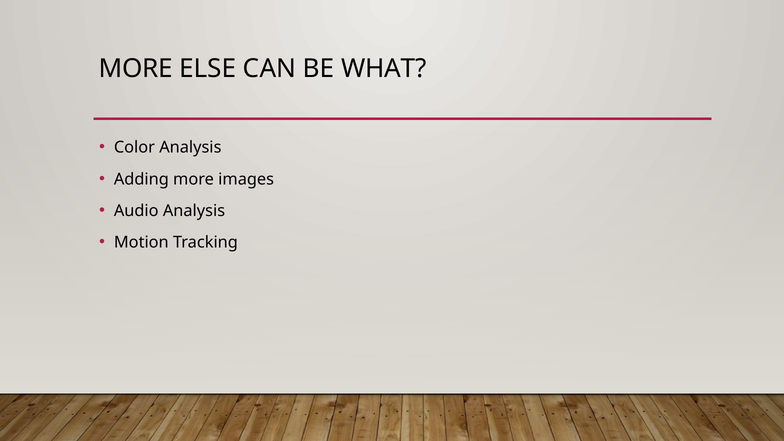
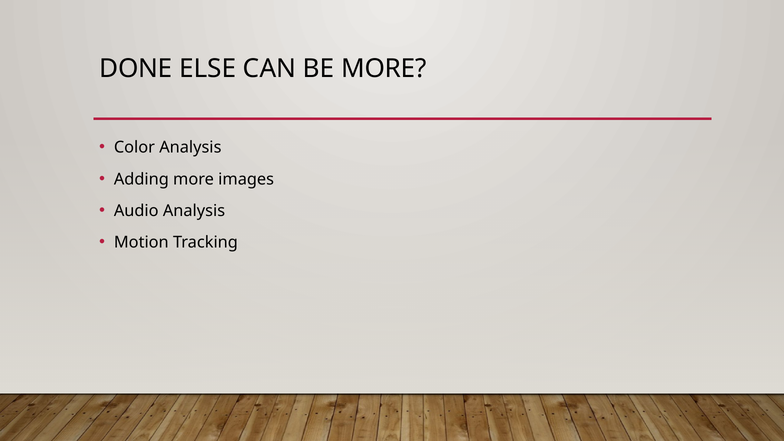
MORE at (136, 69): MORE -> DONE
BE WHAT: WHAT -> MORE
